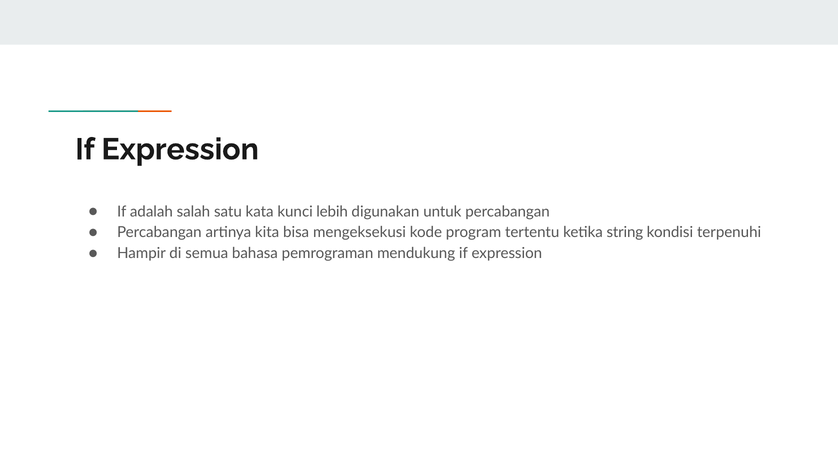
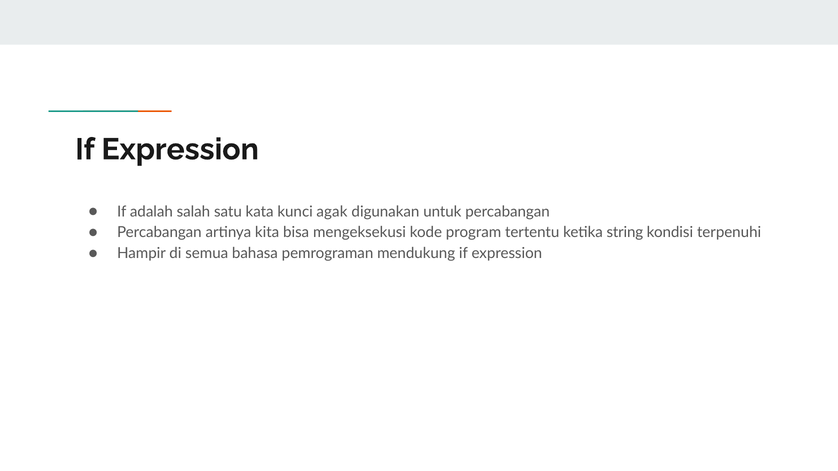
lebih: lebih -> agak
